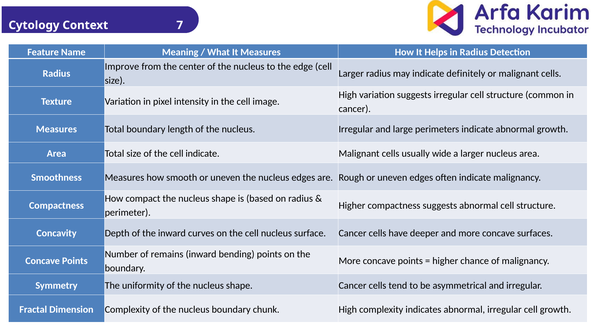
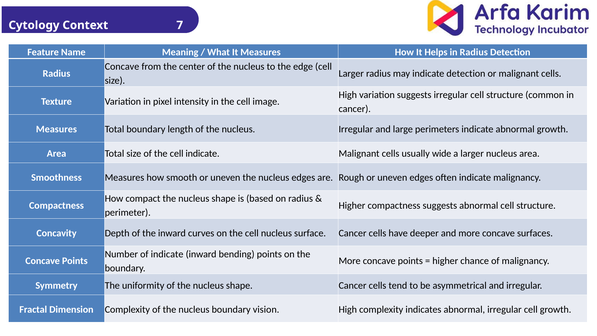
Improve at (122, 67): Improve -> Concave
indicate definitely: definitely -> detection
of remains: remains -> indicate
chunk: chunk -> vision
